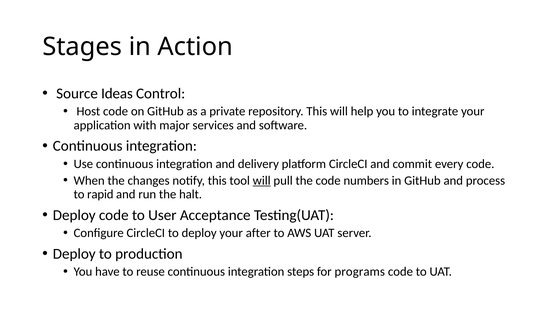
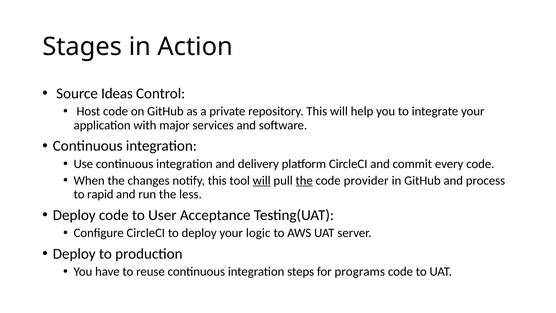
the at (304, 180) underline: none -> present
numbers: numbers -> provider
halt: halt -> less
after: after -> logic
